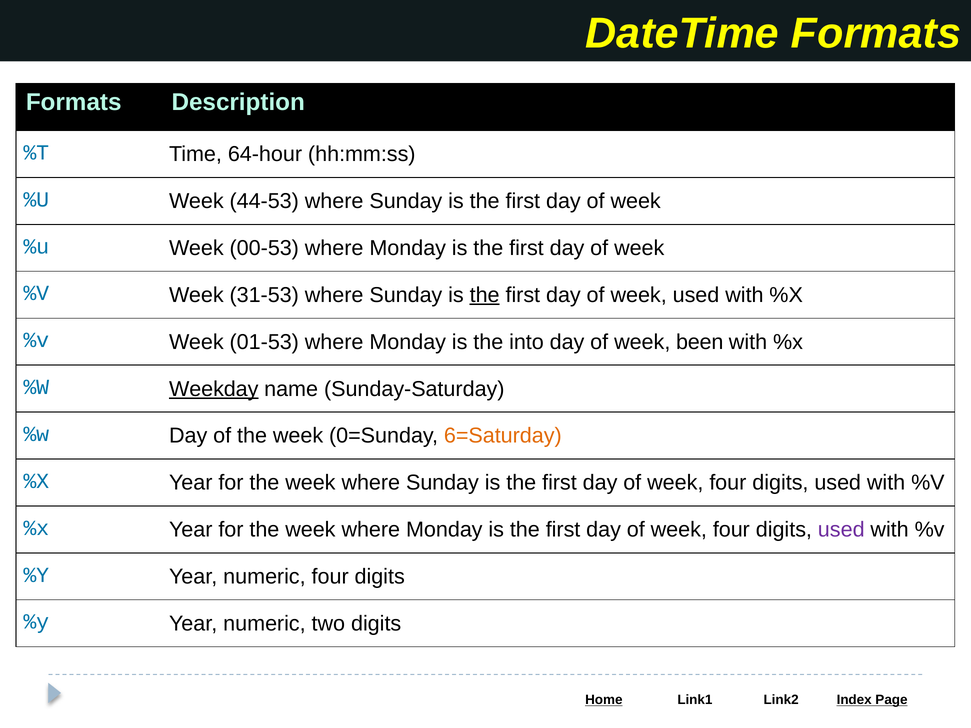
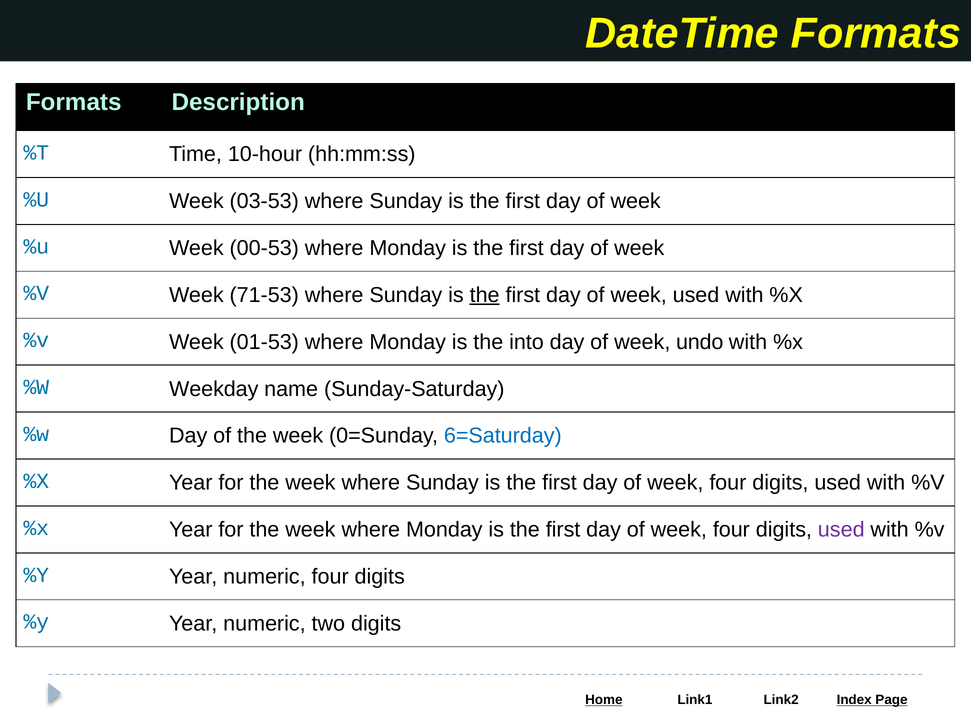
64-hour: 64-hour -> 10-hour
44-53: 44-53 -> 03-53
31-53: 31-53 -> 71-53
been: been -> undo
Weekday underline: present -> none
6=Saturday colour: orange -> blue
